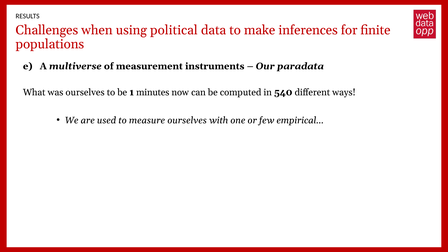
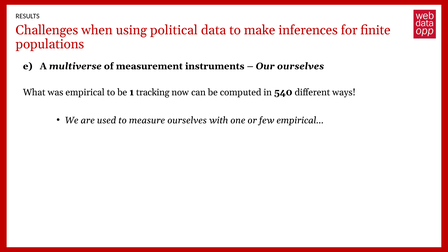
Our paradata: paradata -> ourselves
was ourselves: ourselves -> empirical
minutes: minutes -> tracking
